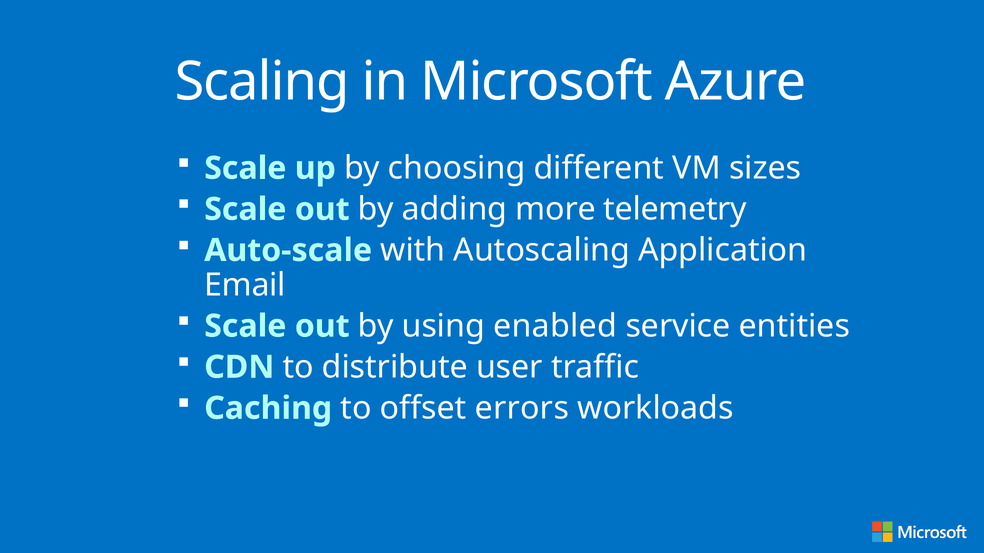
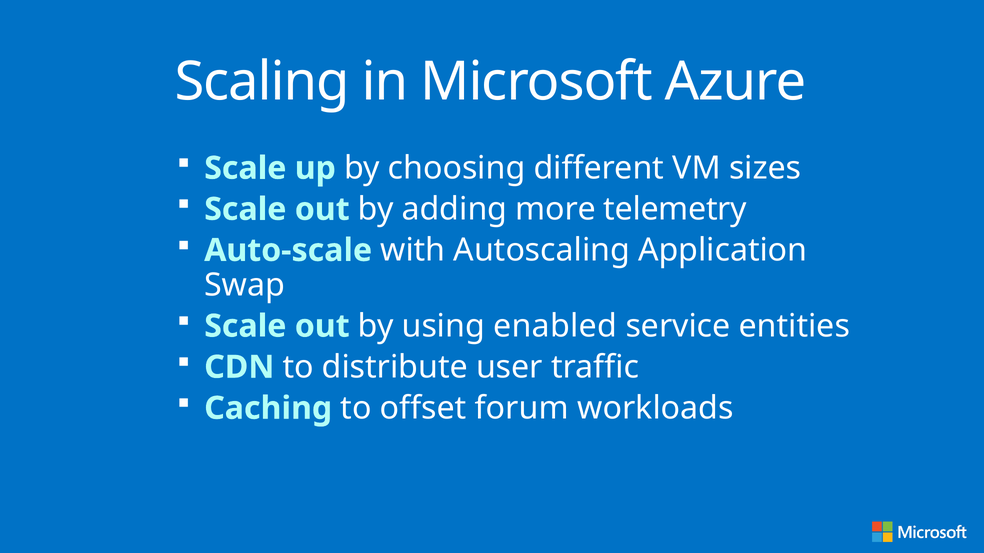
Email: Email -> Swap
errors: errors -> forum
